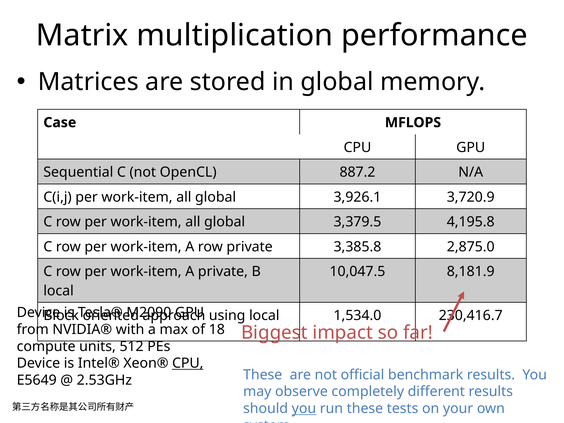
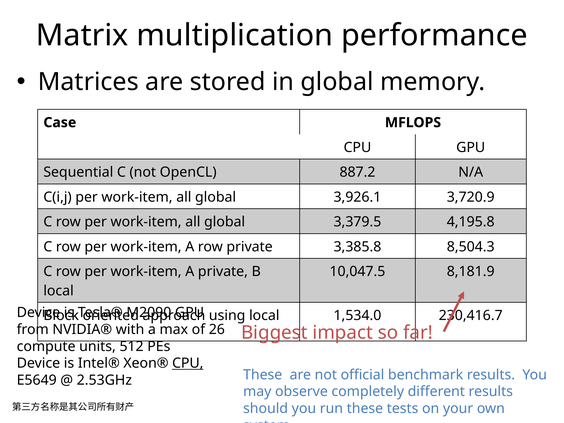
2,875.0: 2,875.0 -> 8,504.3
18: 18 -> 26
you at (304, 409) underline: present -> none
